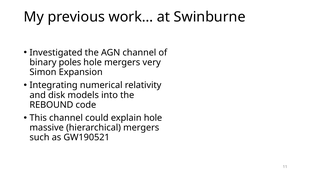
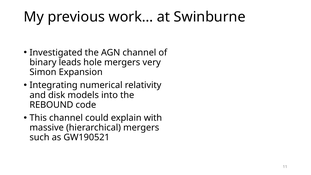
poles: poles -> leads
explain hole: hole -> with
